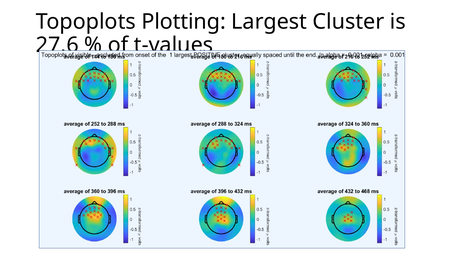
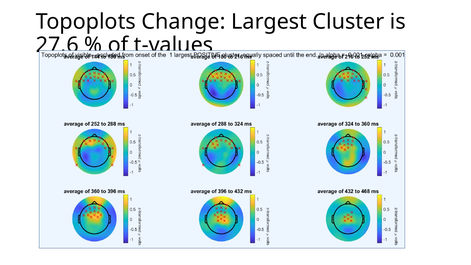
Plotting: Plotting -> Change
